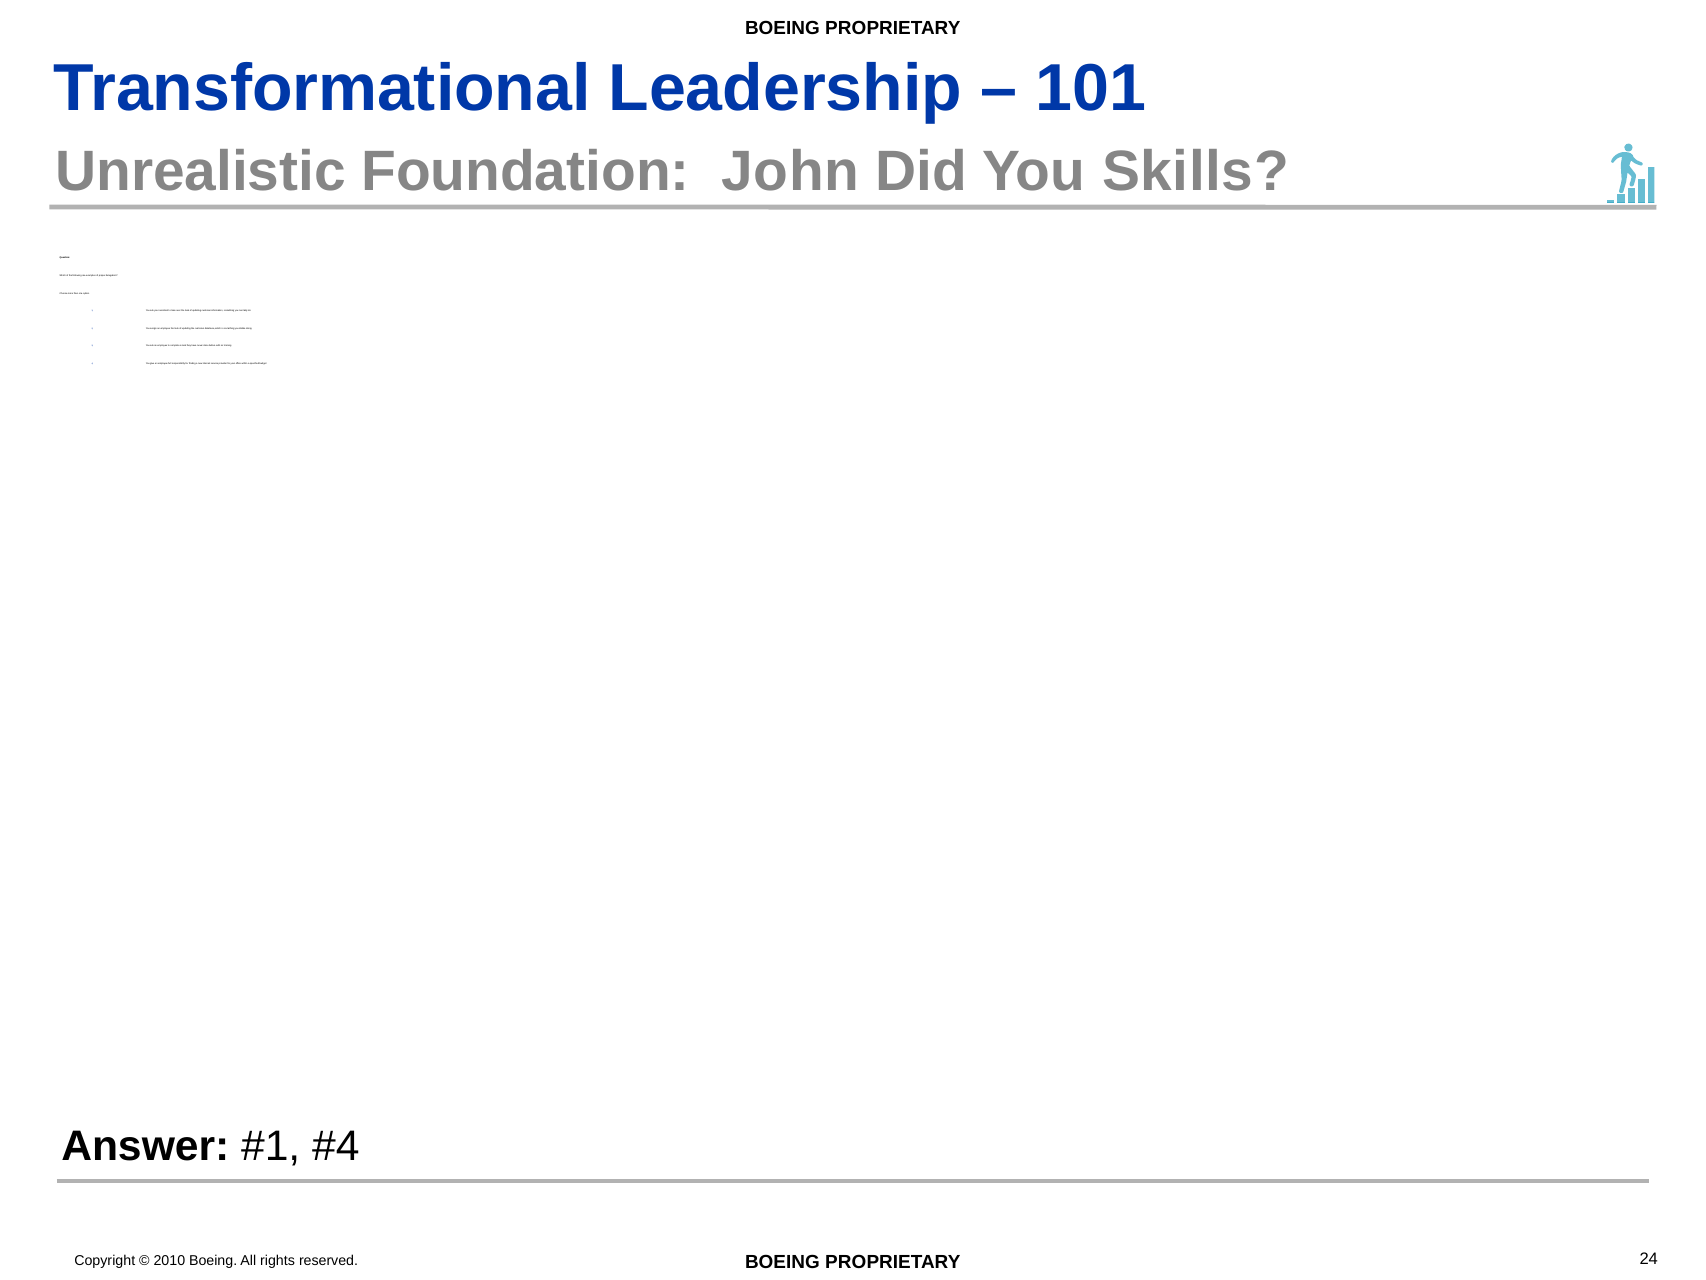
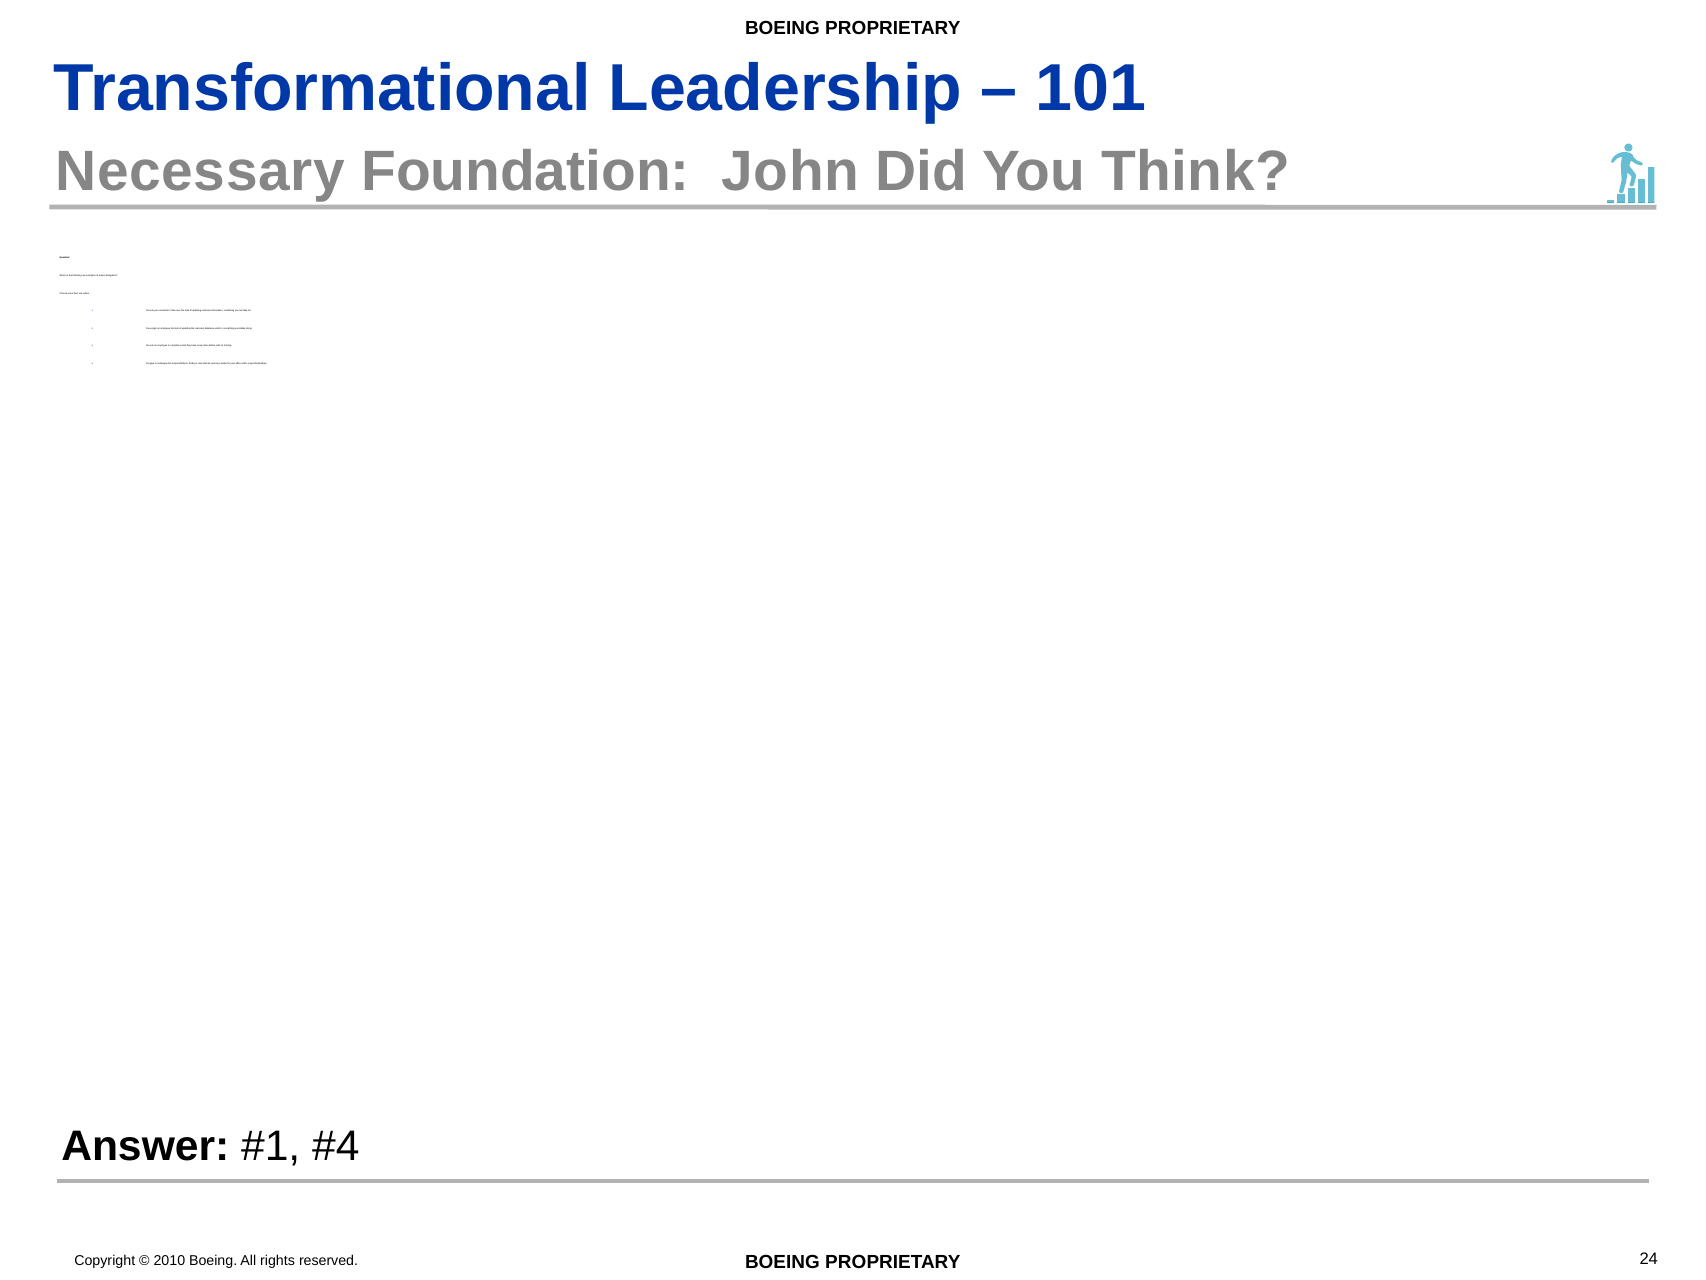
Unrealistic: Unrealistic -> Necessary
Skills: Skills -> Think
